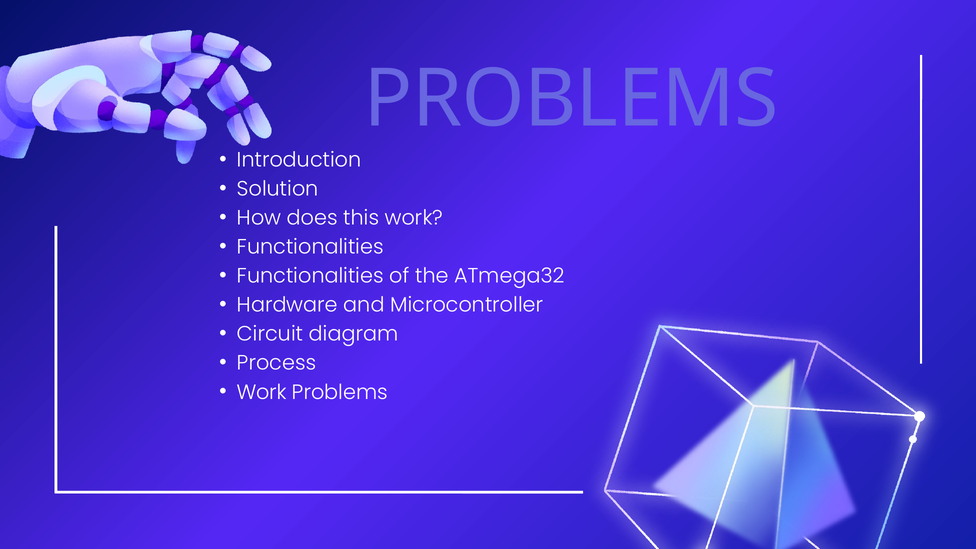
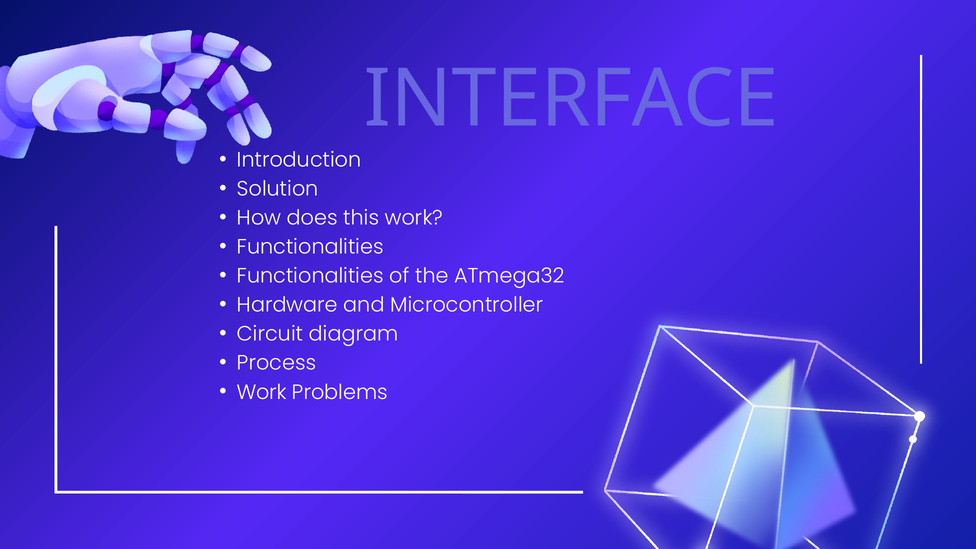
PROBLEMS at (571, 99): PROBLEMS -> INTERFACE
